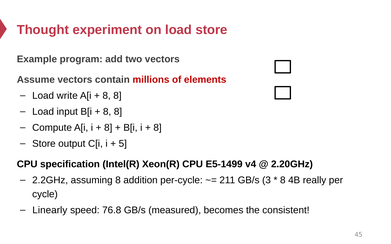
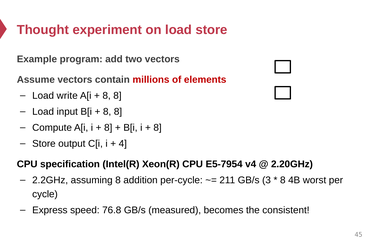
5: 5 -> 4
E5-1499: E5-1499 -> E5-7954
really: really -> worst
Linearly: Linearly -> Express
